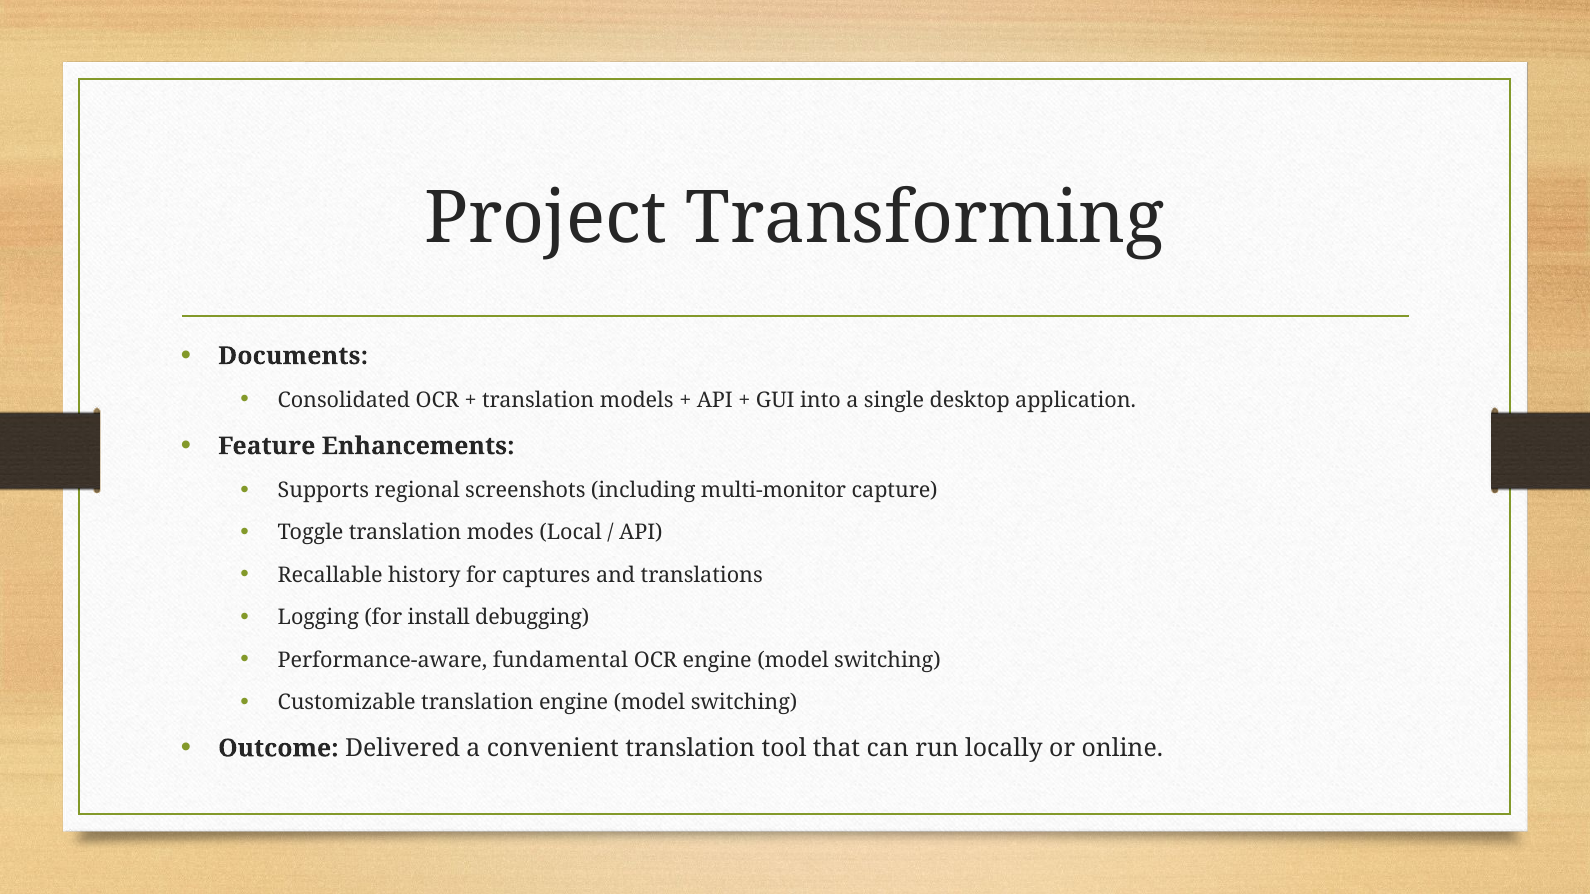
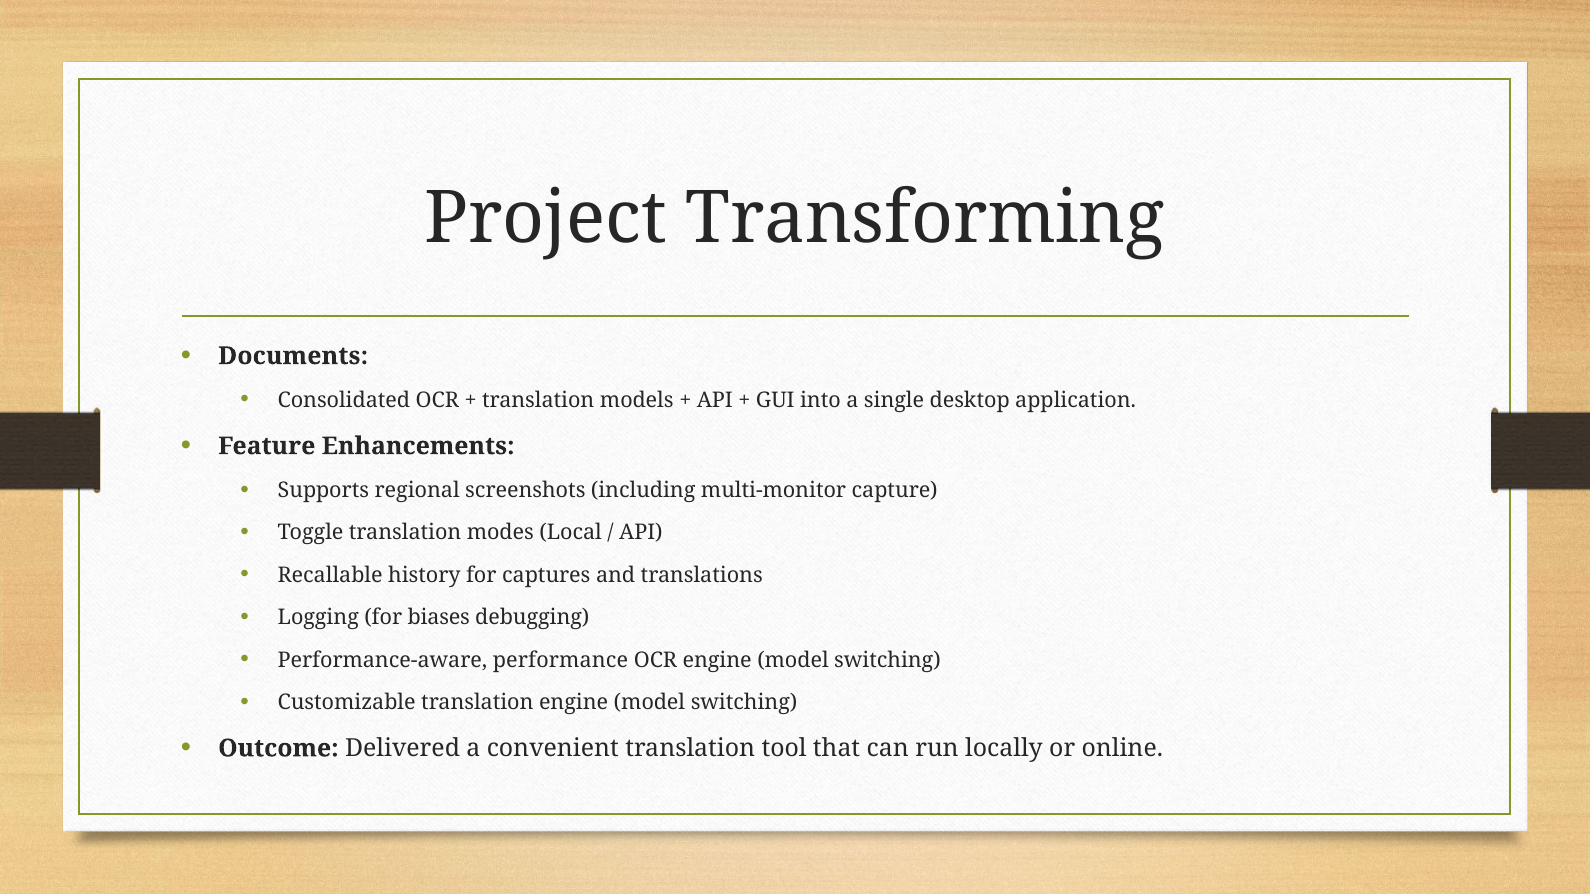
install: install -> biases
fundamental: fundamental -> performance
